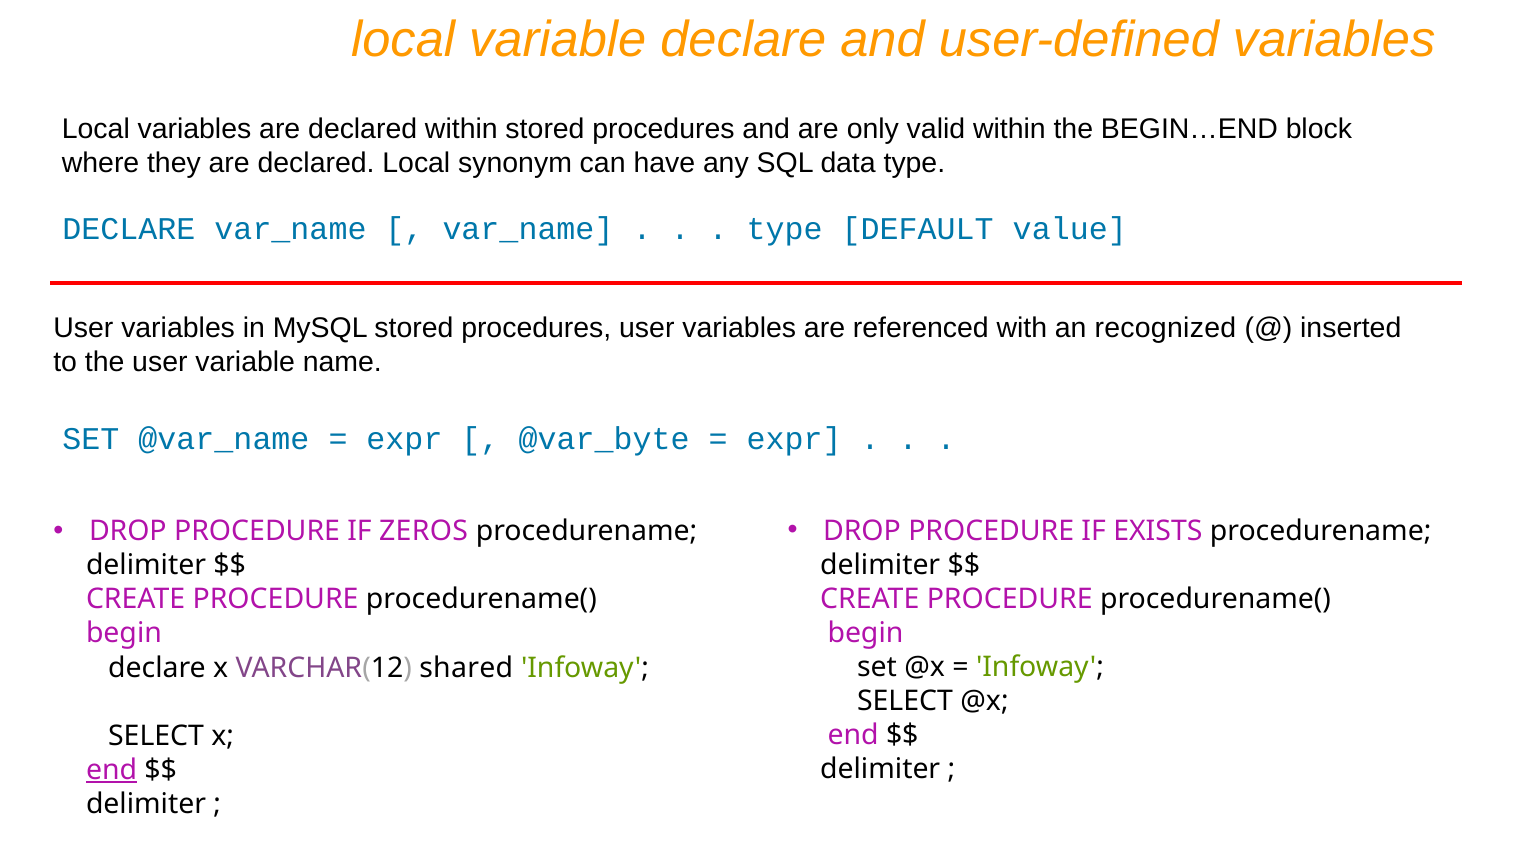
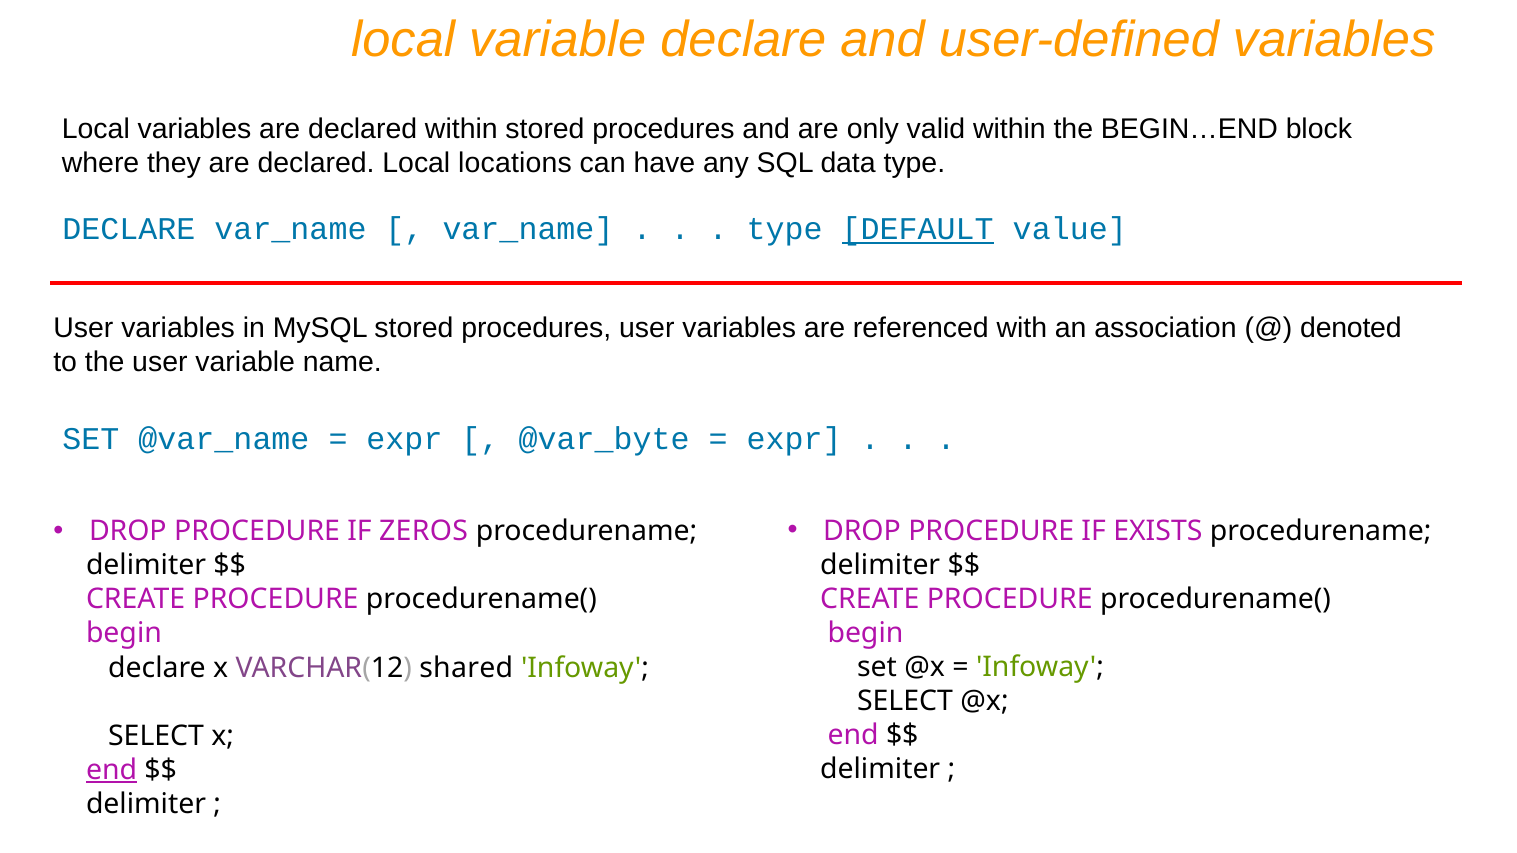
synonym: synonym -> locations
DEFAULT underline: none -> present
recognized: recognized -> association
inserted: inserted -> denoted
